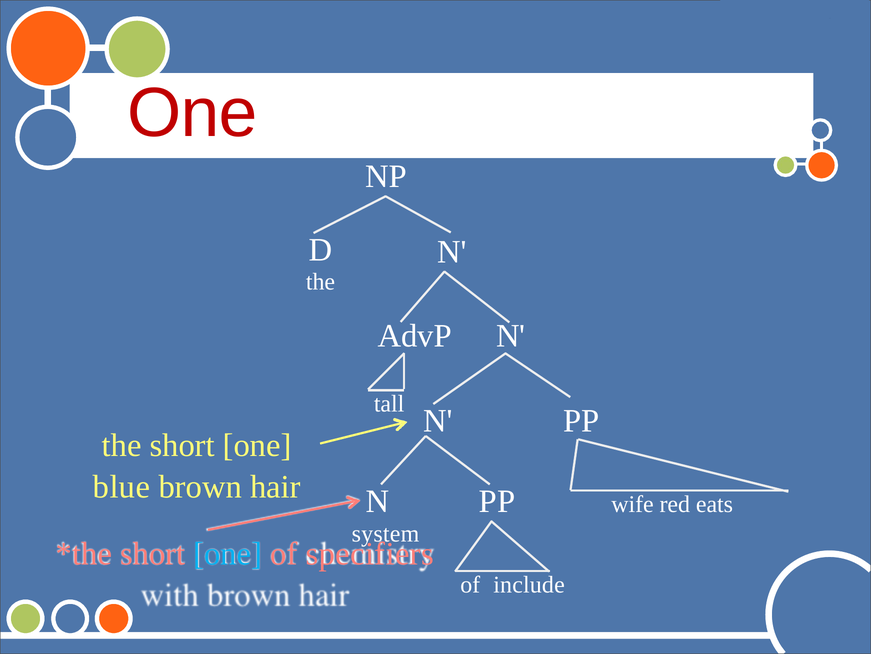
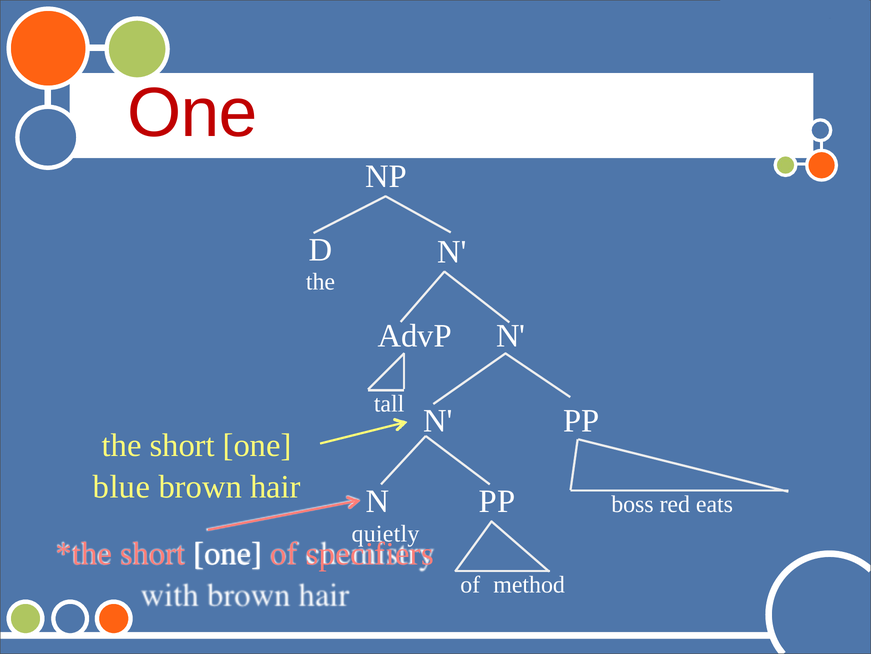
wife: wife -> boss
system: system -> quietly
one at (228, 553) colour: light blue -> white
include: include -> method
